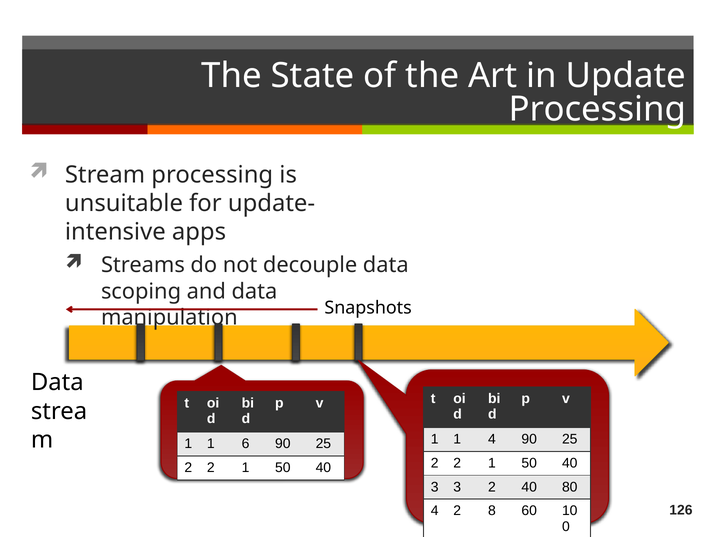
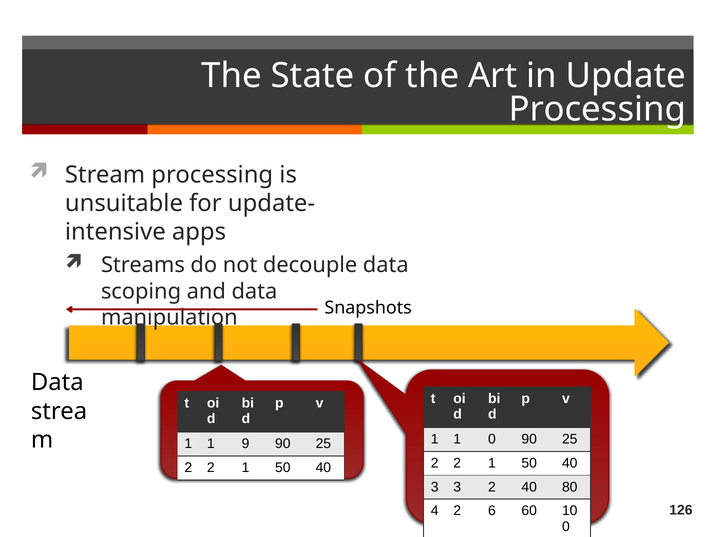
1 4: 4 -> 0
6: 6 -> 9
8: 8 -> 6
